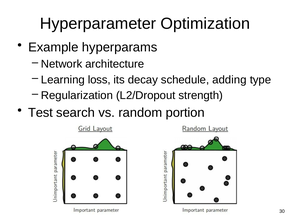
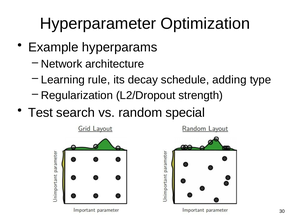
loss: loss -> rule
portion: portion -> special
